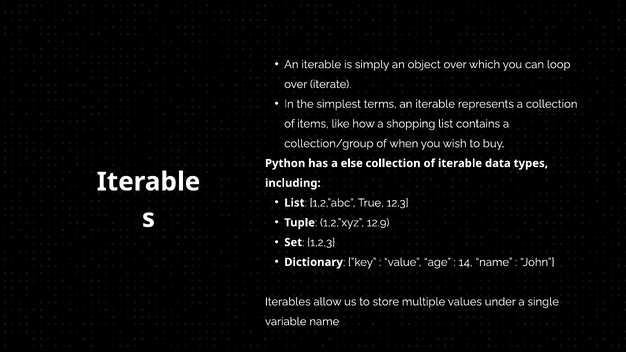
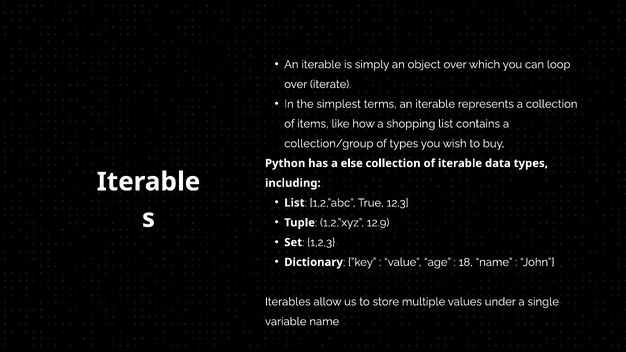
of when: when -> types
14: 14 -> 18
